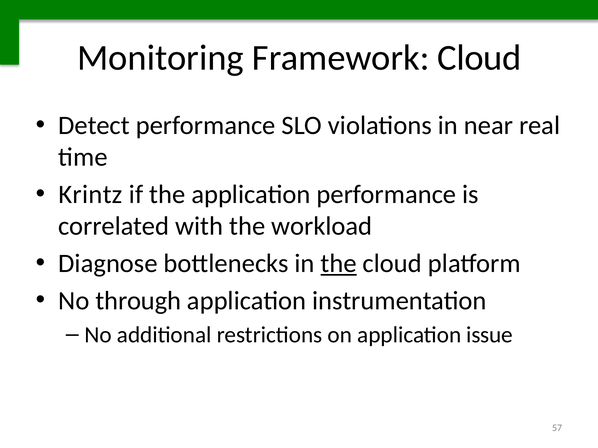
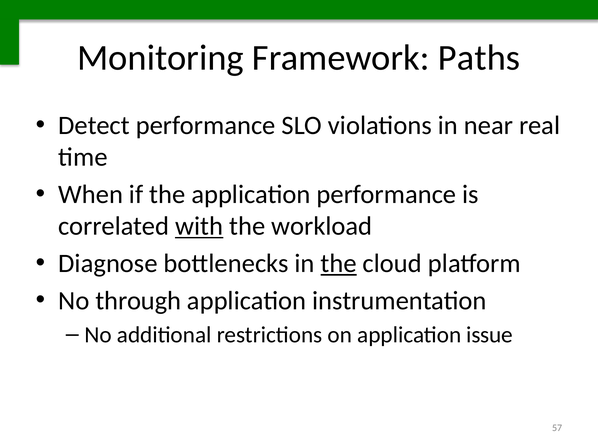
Framework Cloud: Cloud -> Paths
Krintz: Krintz -> When
with underline: none -> present
